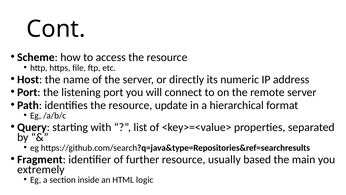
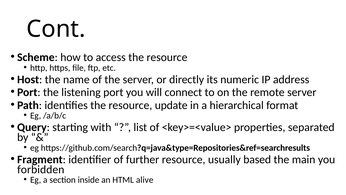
extremely: extremely -> forbidden
logic: logic -> alive
